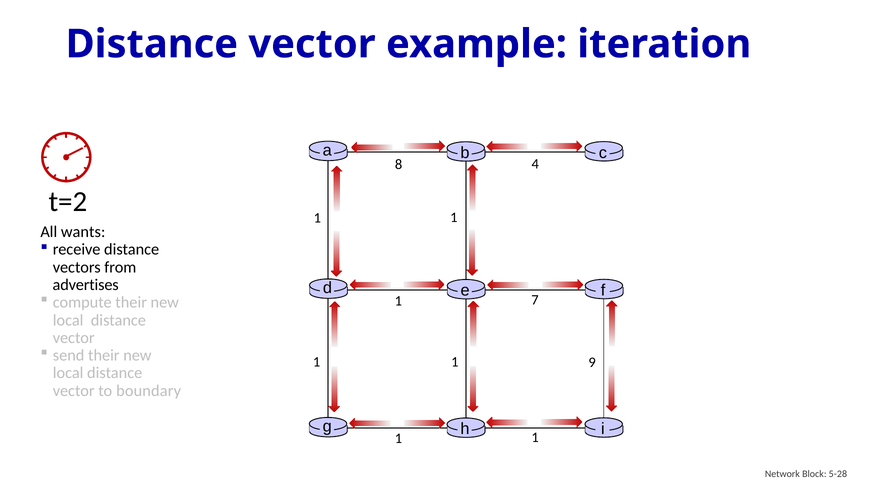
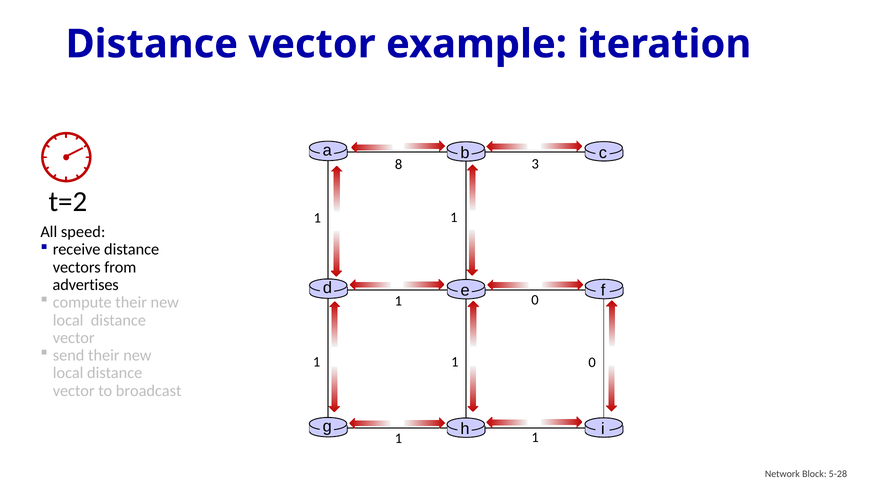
4: 4 -> 3
wants: wants -> speed
7 at (535, 300): 7 -> 0
1 1 9: 9 -> 0
boundary: boundary -> broadcast
